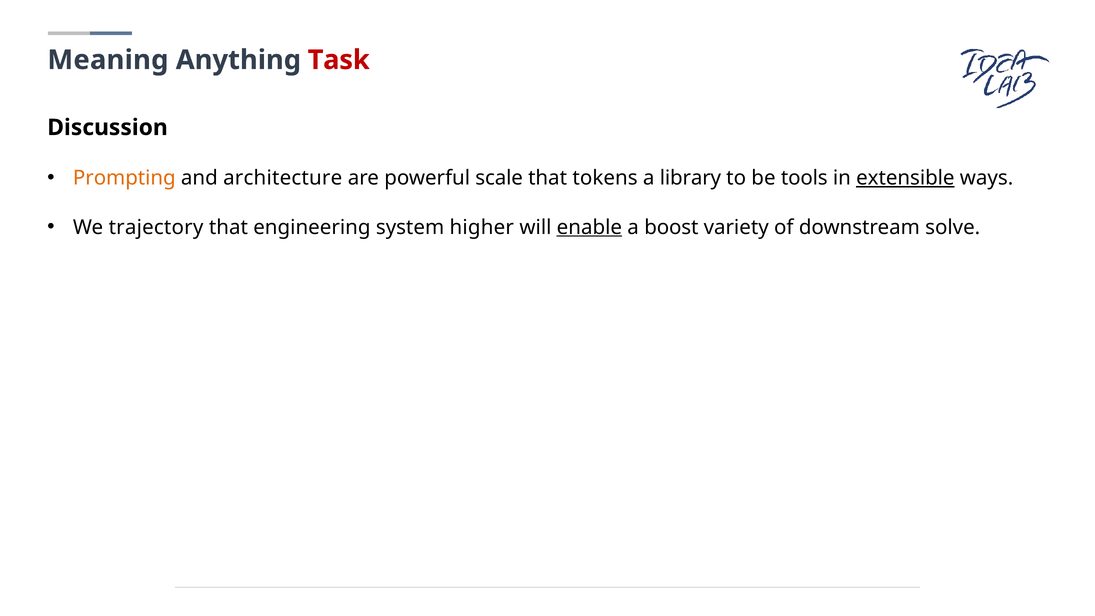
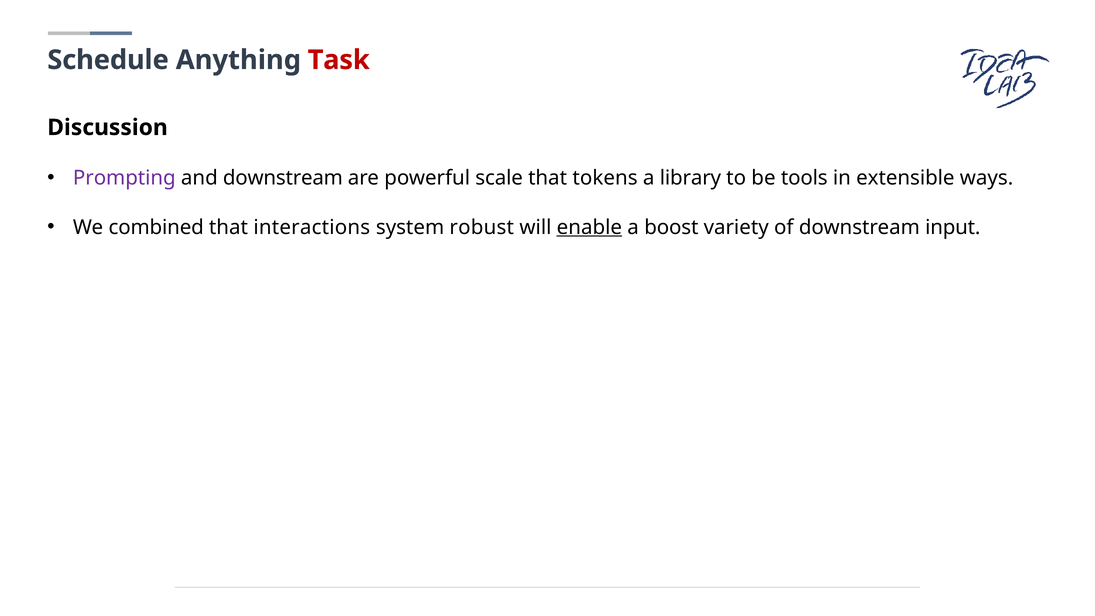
Meaning: Meaning -> Schedule
Prompting colour: orange -> purple
and architecture: architecture -> downstream
extensible underline: present -> none
trajectory: trajectory -> combined
engineering: engineering -> interactions
higher: higher -> robust
solve: solve -> input
